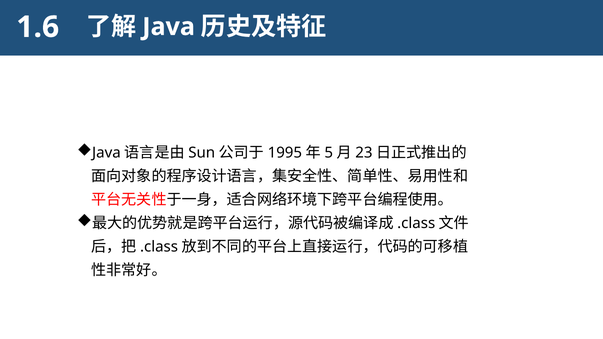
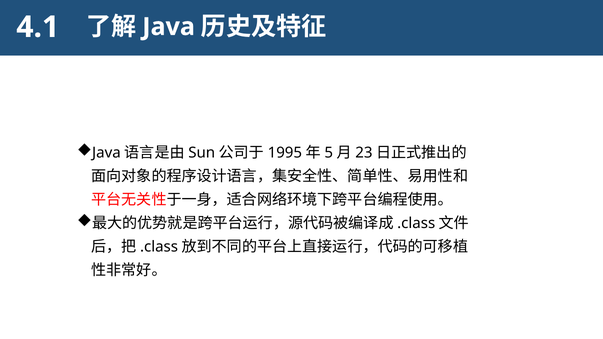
1.6: 1.6 -> 4.1
